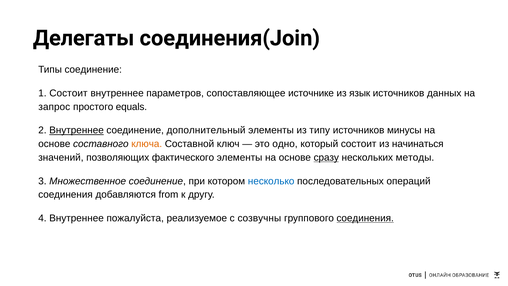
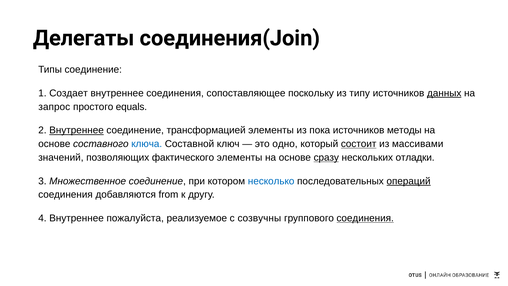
1 Состоит: Состоит -> Создает
внутреннее параметров: параметров -> соединения
источнике: источнике -> поскольку
язык: язык -> типу
данных underline: none -> present
дополнительный: дополнительный -> трансформацией
типу: типу -> пока
минусы: минусы -> методы
ключа colour: orange -> blue
состоит at (359, 144) underline: none -> present
начинаться: начинаться -> массивами
методы: методы -> отладки
операций underline: none -> present
